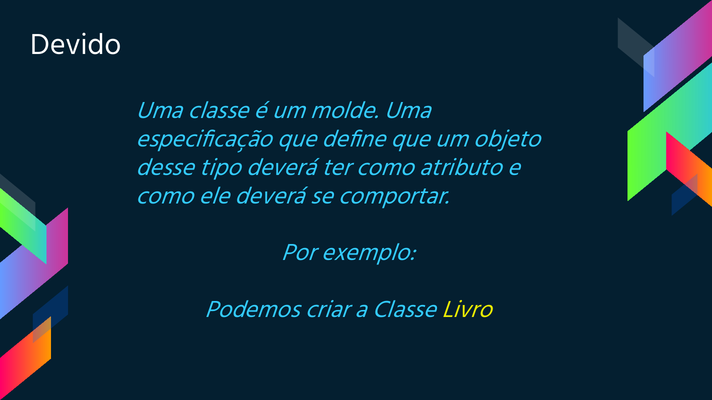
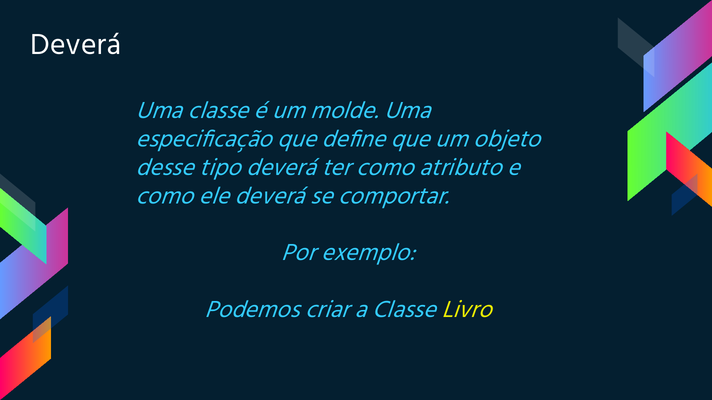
Devido at (76, 45): Devido -> Deverá
